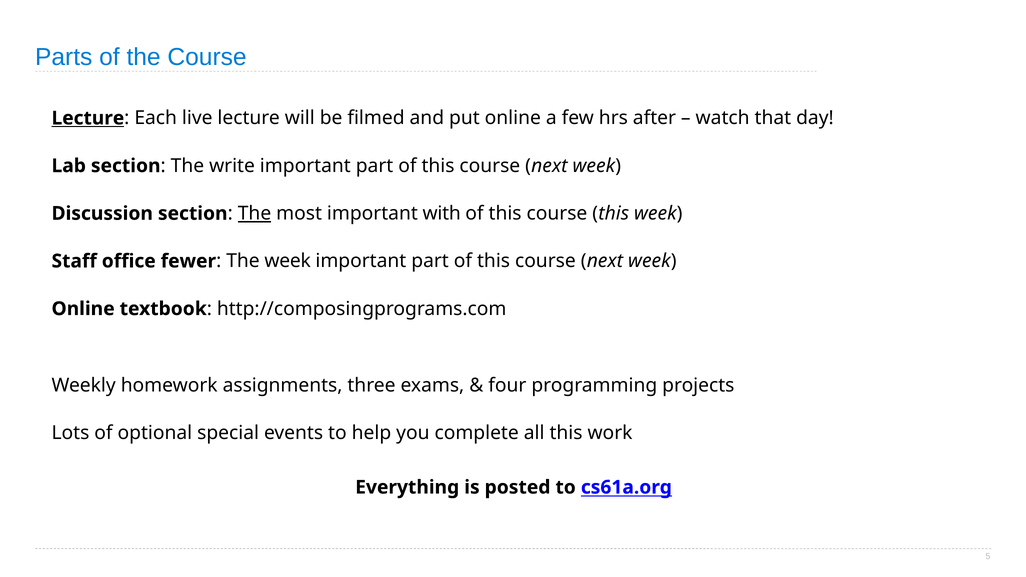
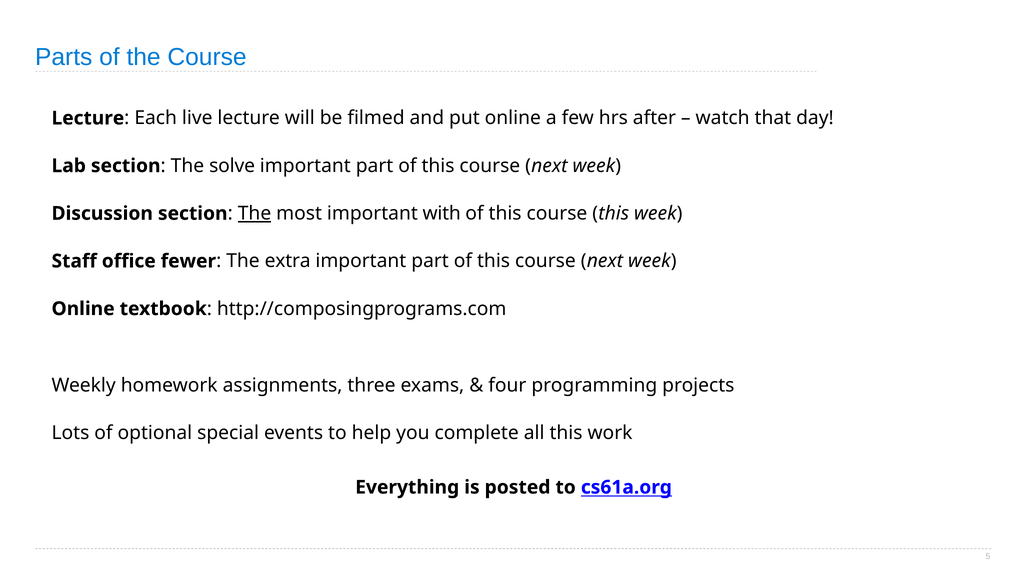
Lecture at (88, 118) underline: present -> none
write: write -> solve
The week: week -> extra
